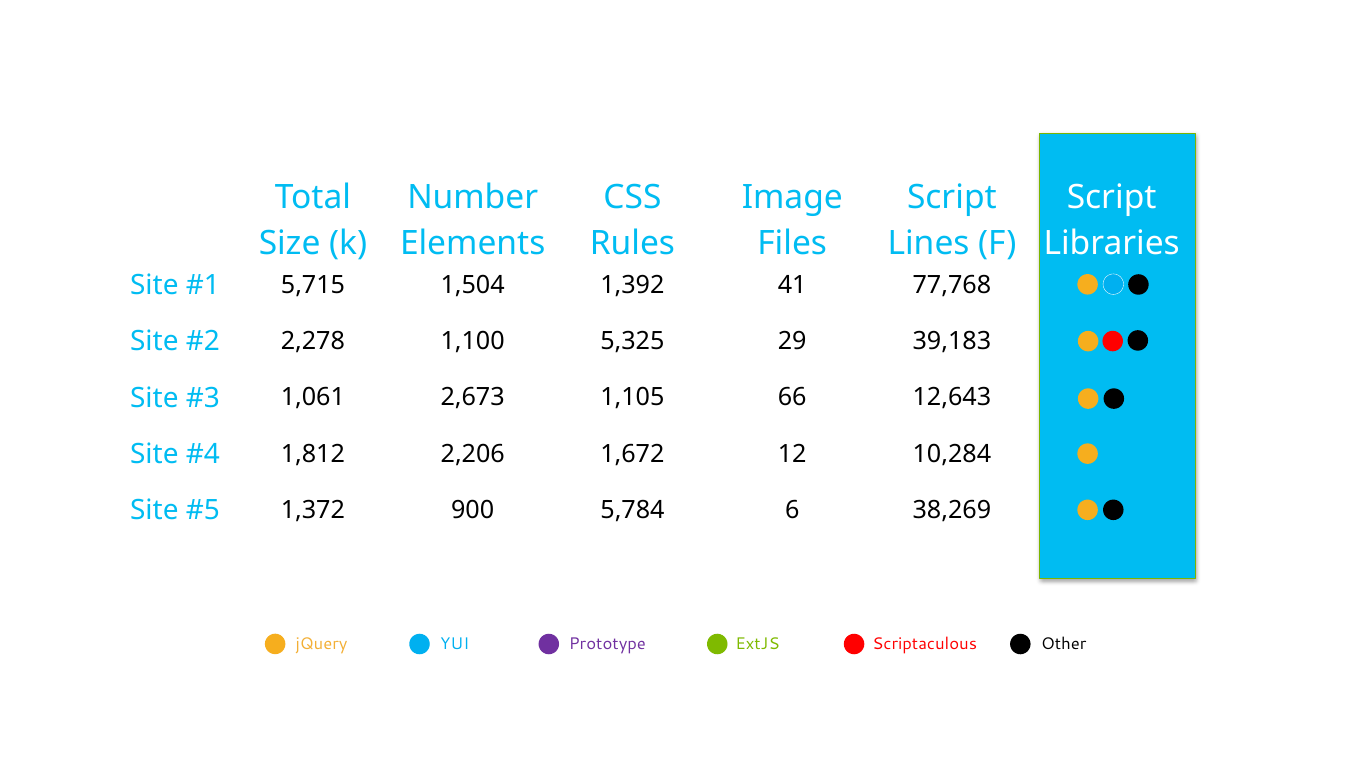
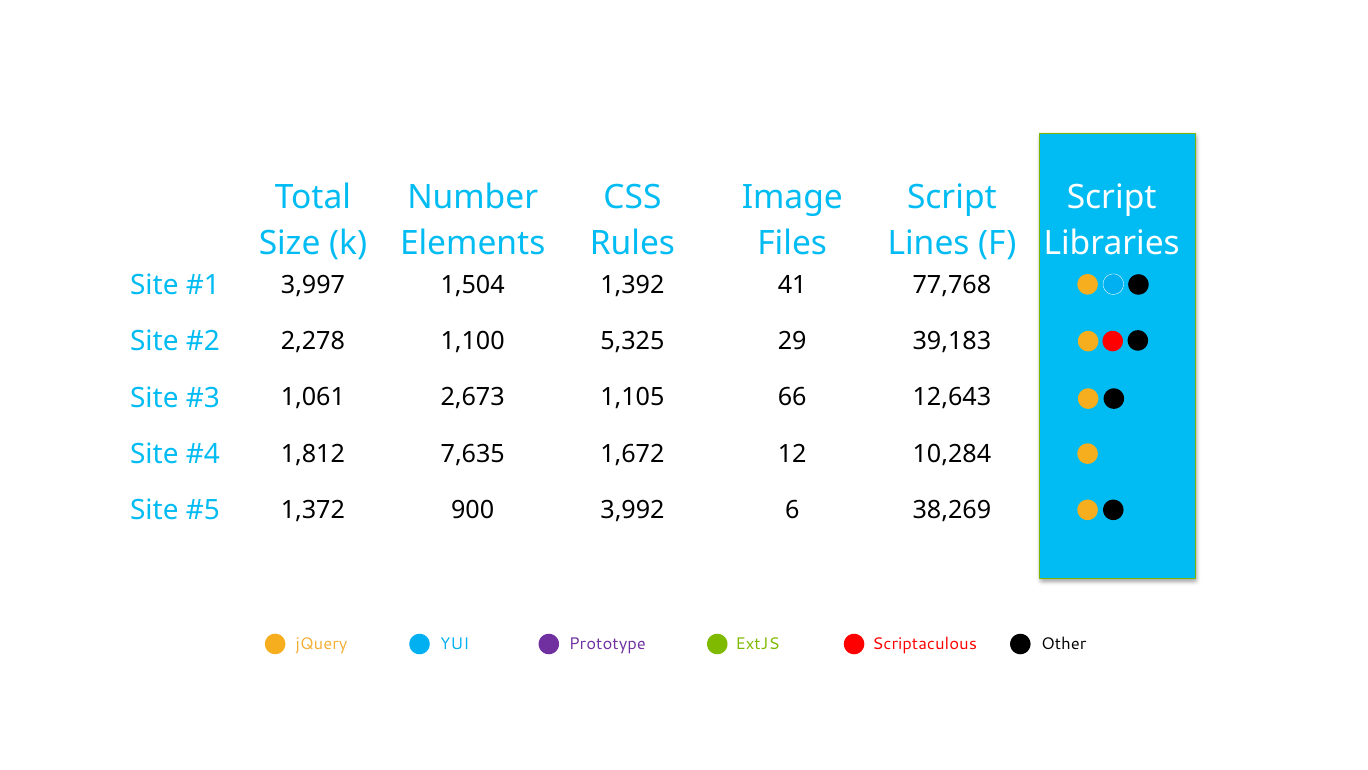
5,715: 5,715 -> 3,997
2,206: 2,206 -> 7,635
5,784: 5,784 -> 3,992
